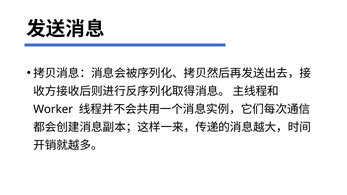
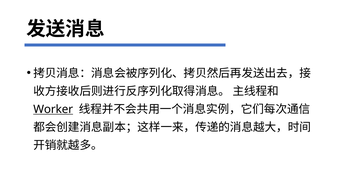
Worker underline: none -> present
